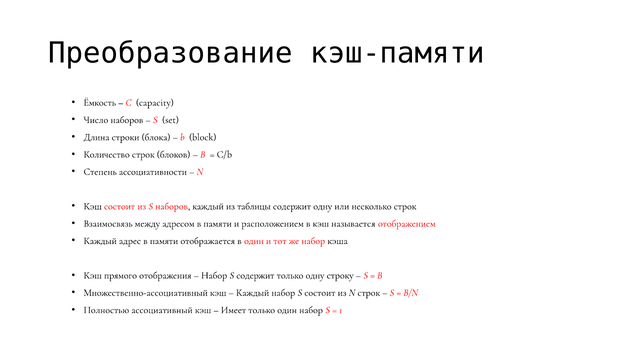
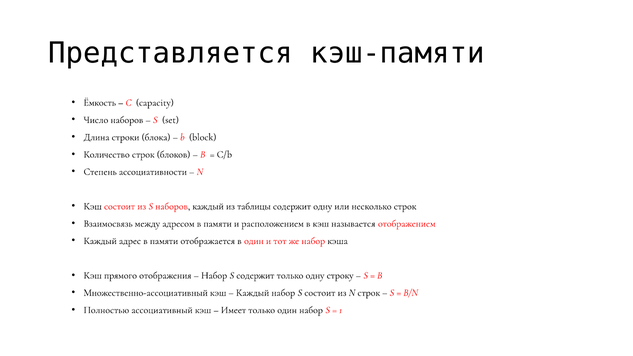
Преобразование: Преобразование -> Представляется
